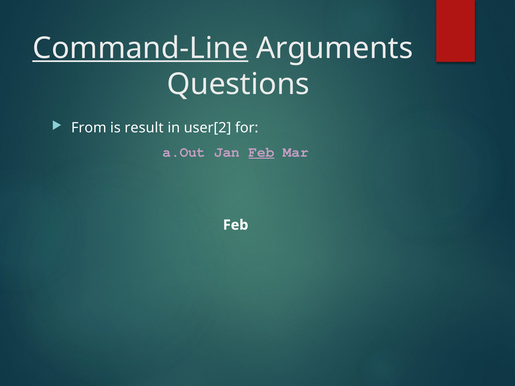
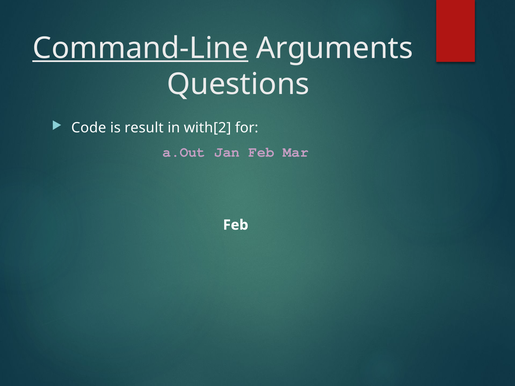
From: From -> Code
user[2: user[2 -> with[2
Feb at (261, 152) underline: present -> none
